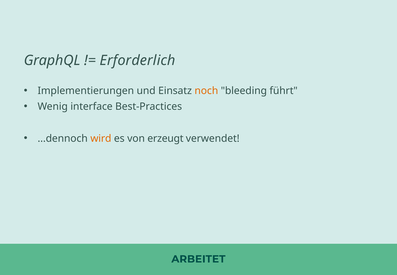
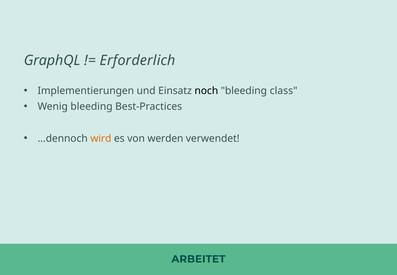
noch colour: orange -> black
führt: führt -> class
Wenig interface: interface -> bleeding
erzeugt: erzeugt -> werden
